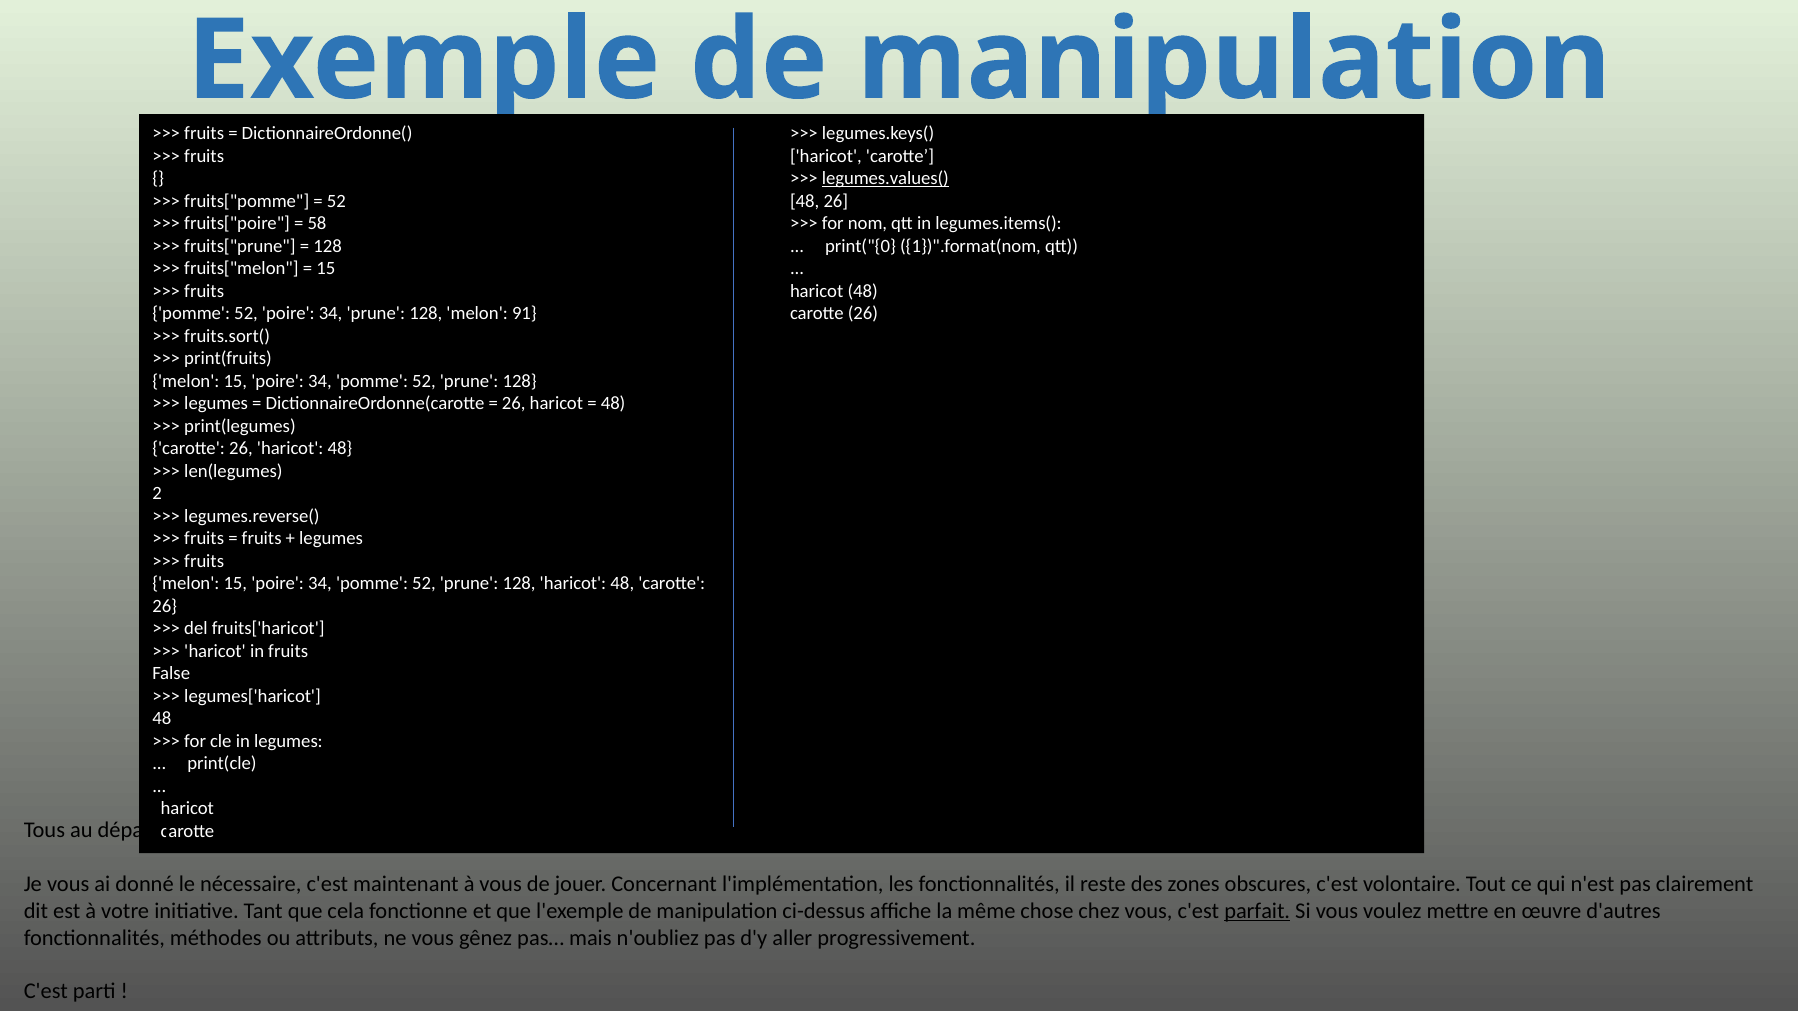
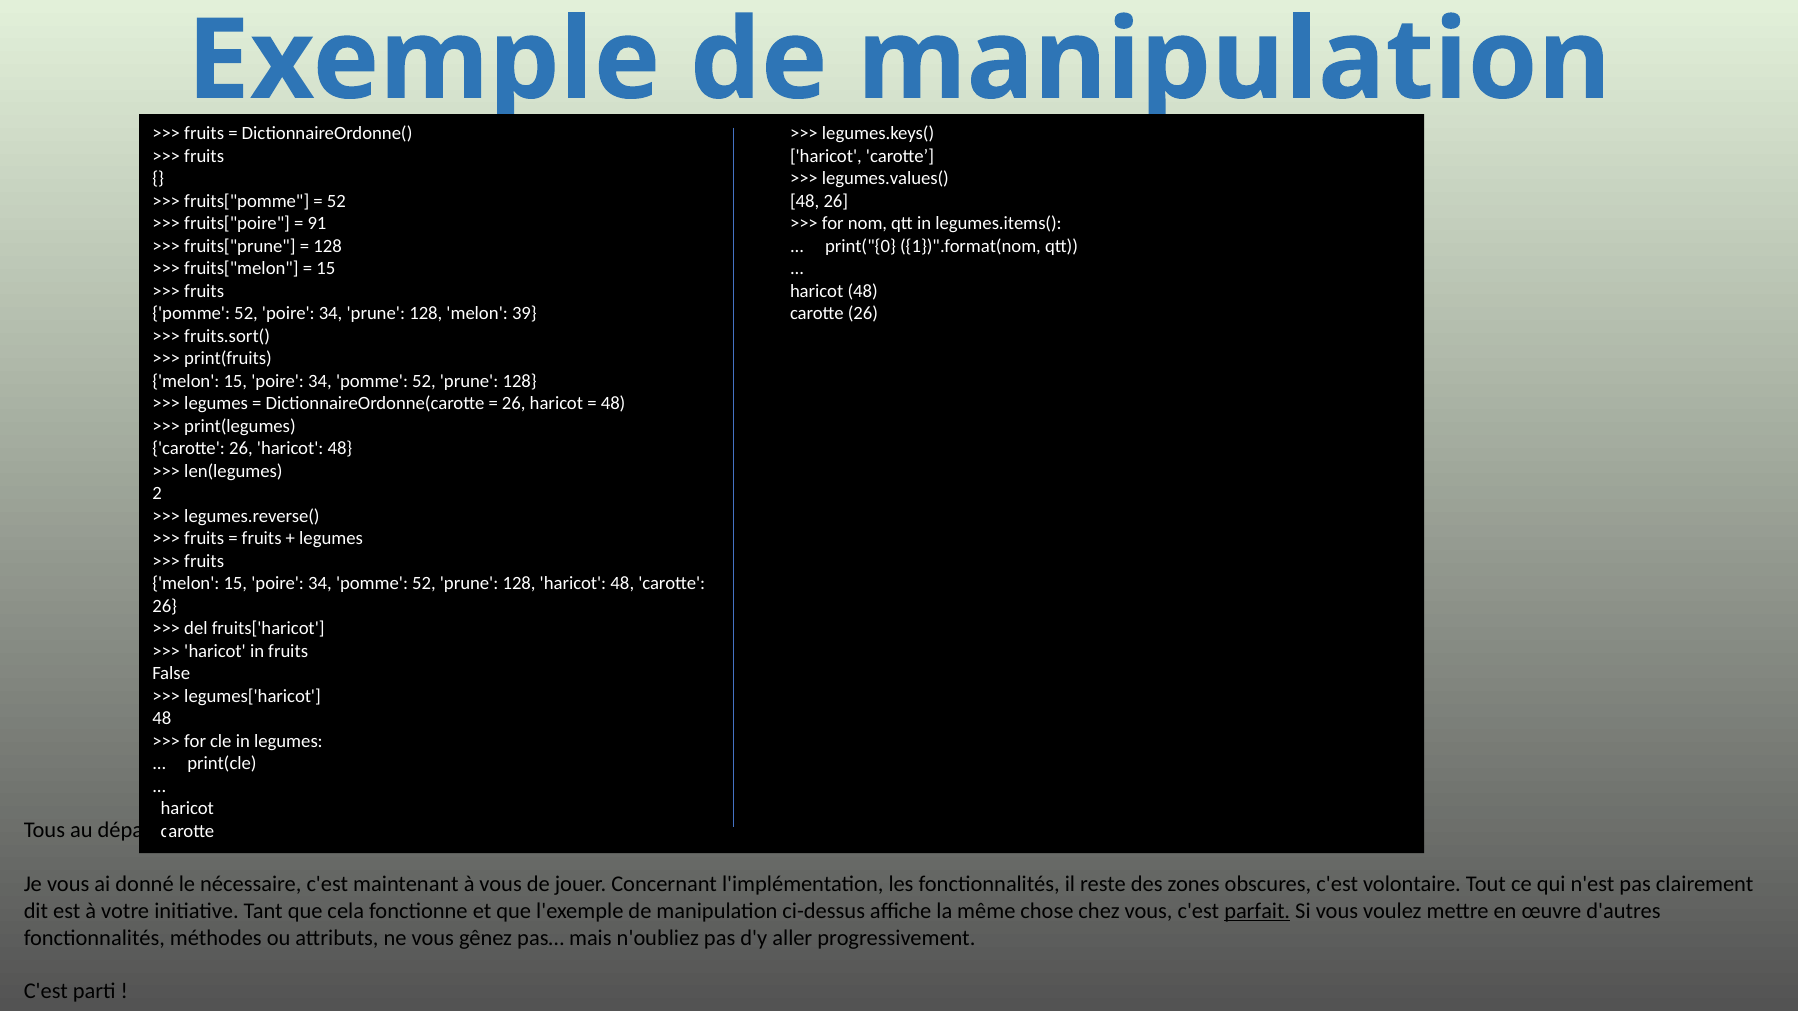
legumes.values( underline: present -> none
58: 58 -> 91
91: 91 -> 39
